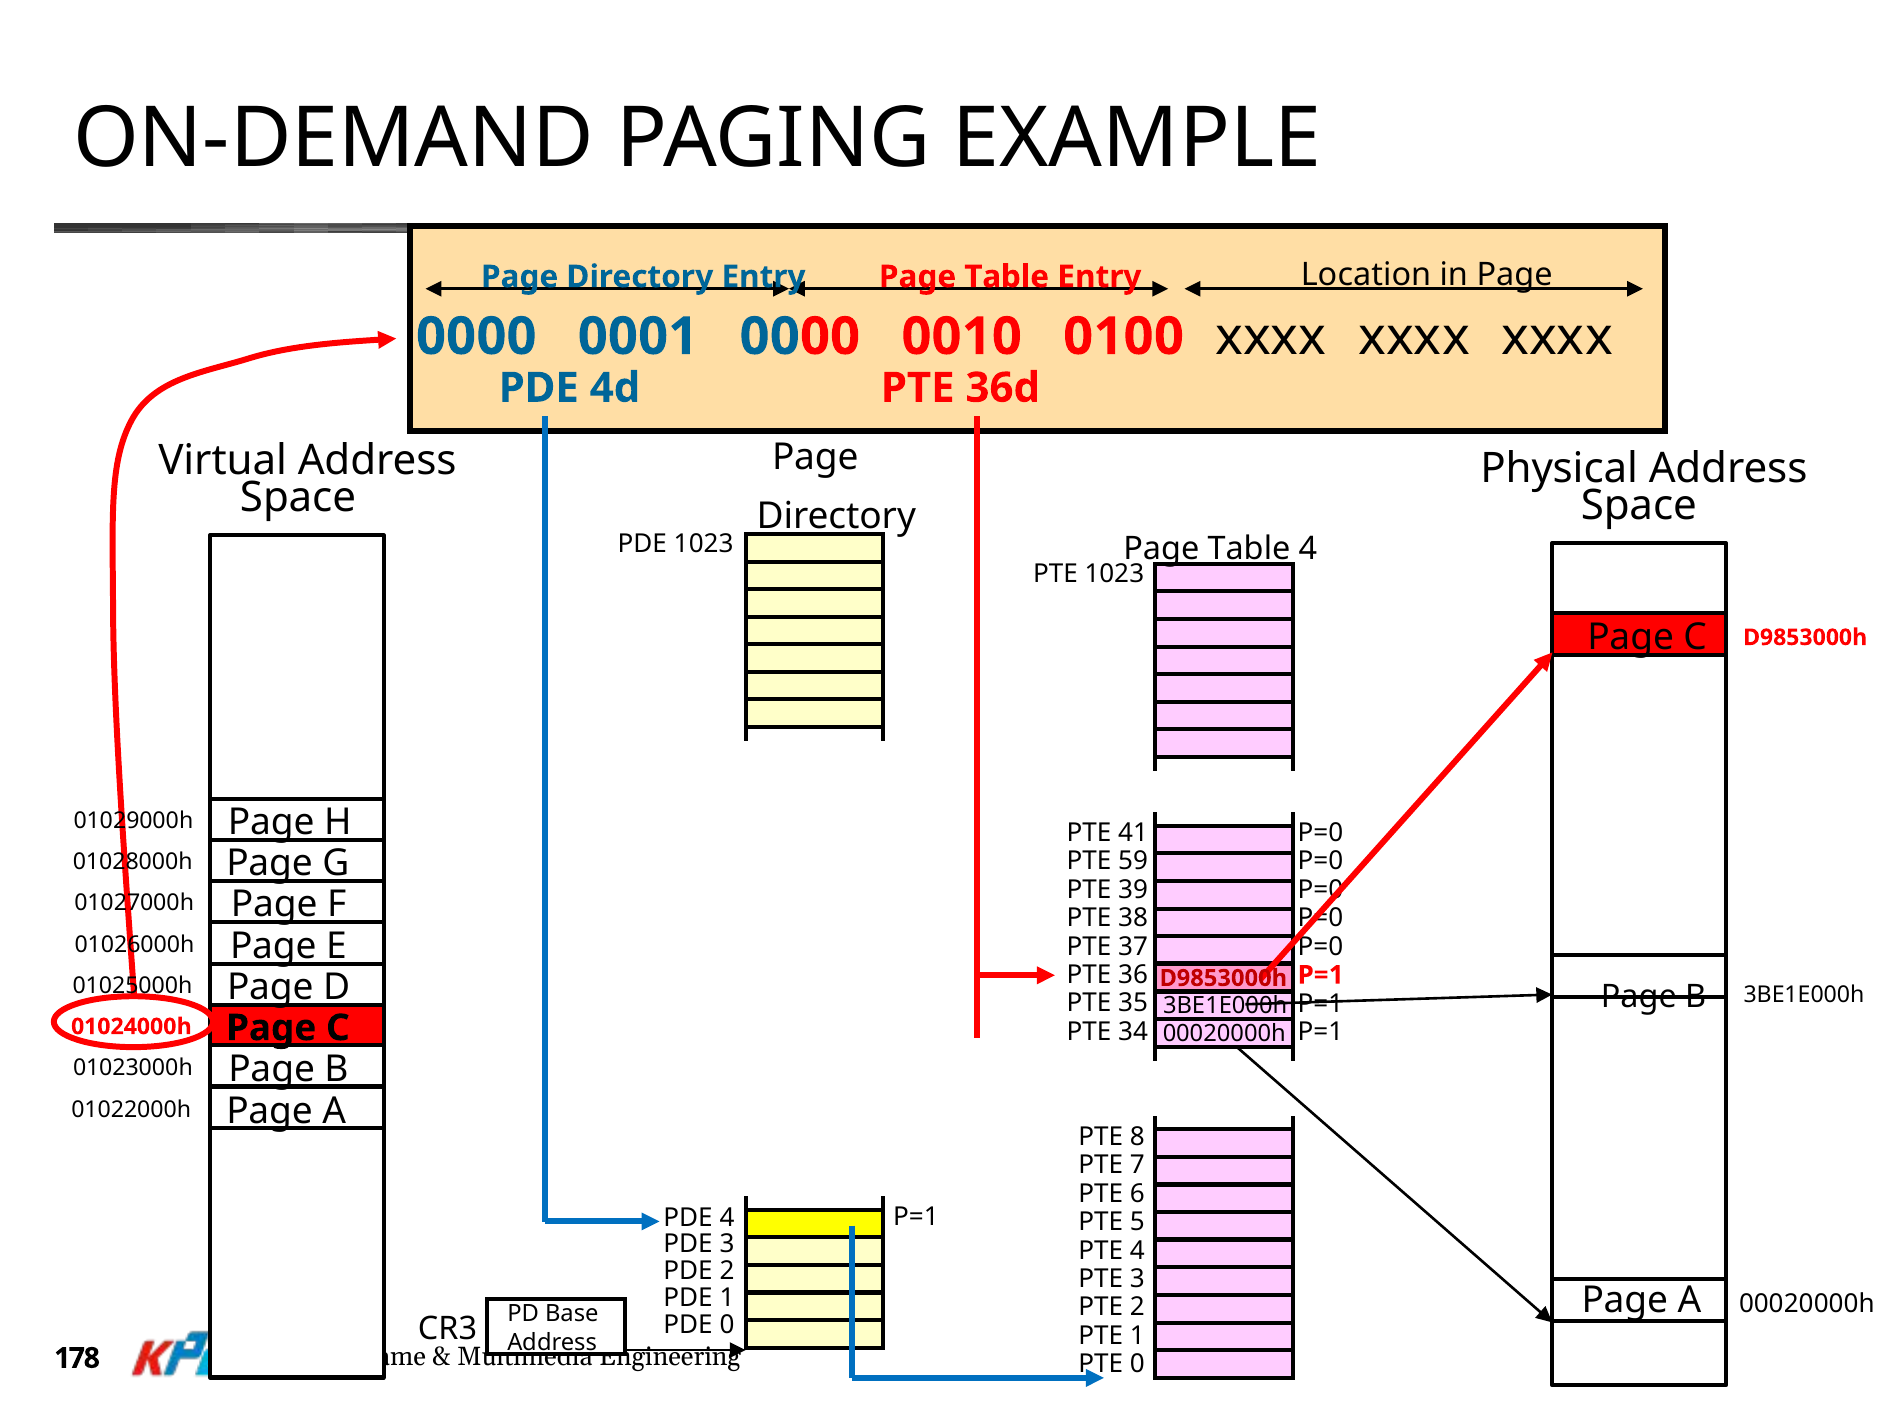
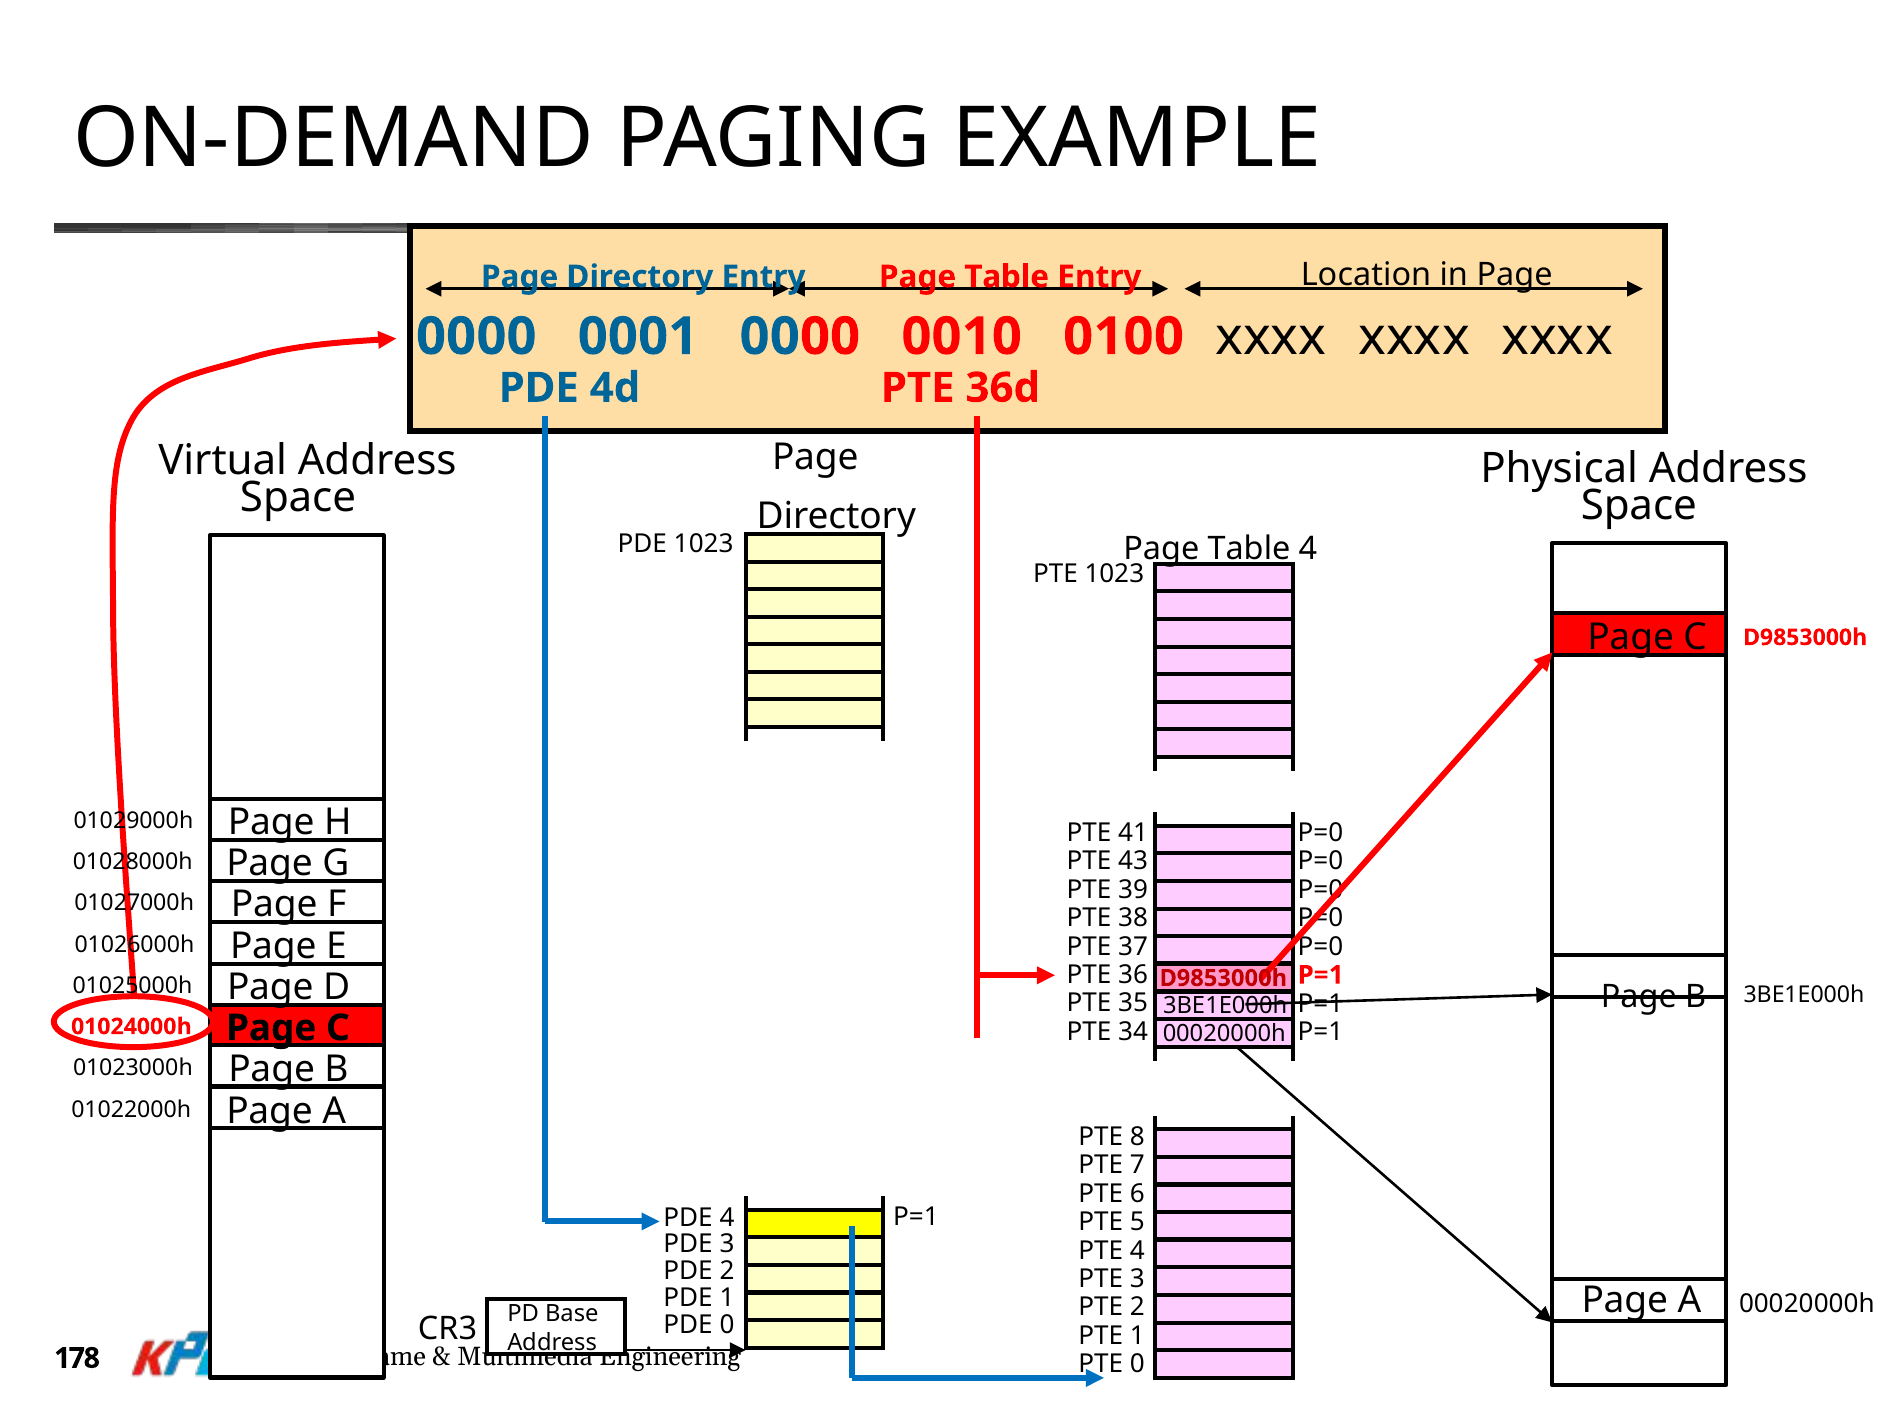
59: 59 -> 43
